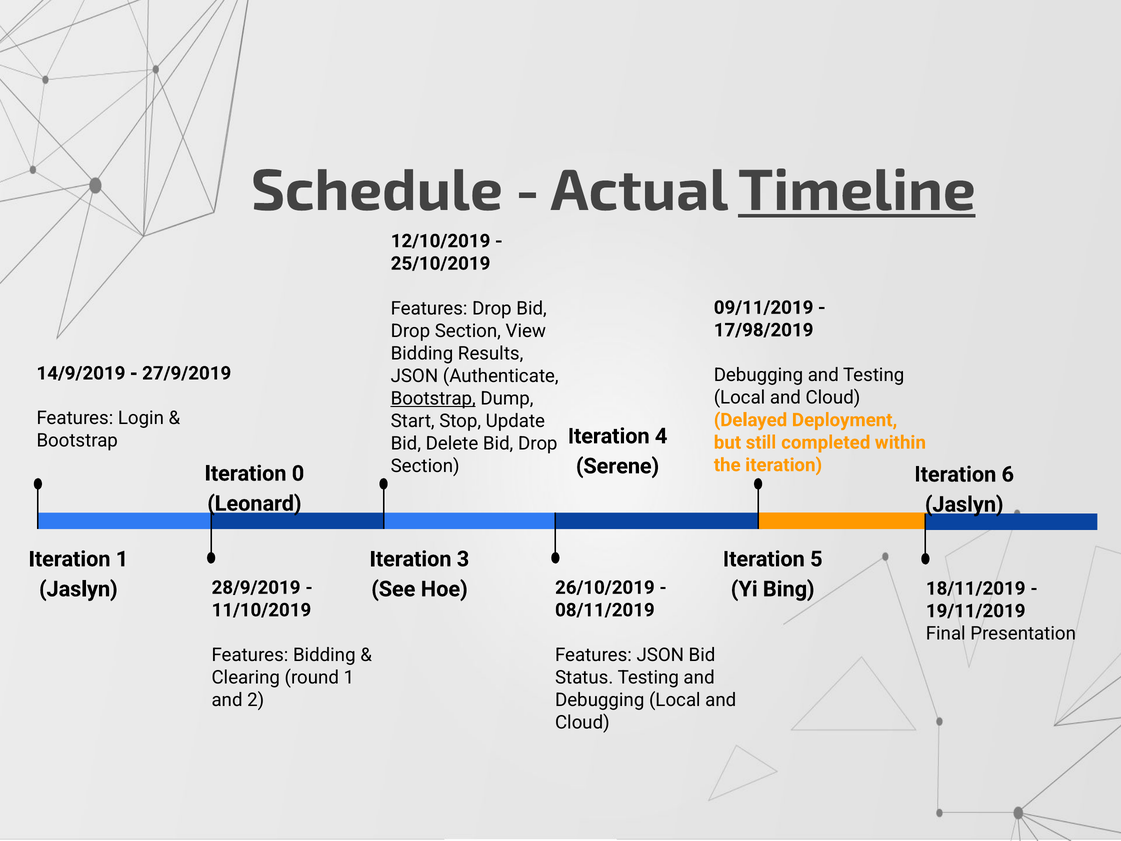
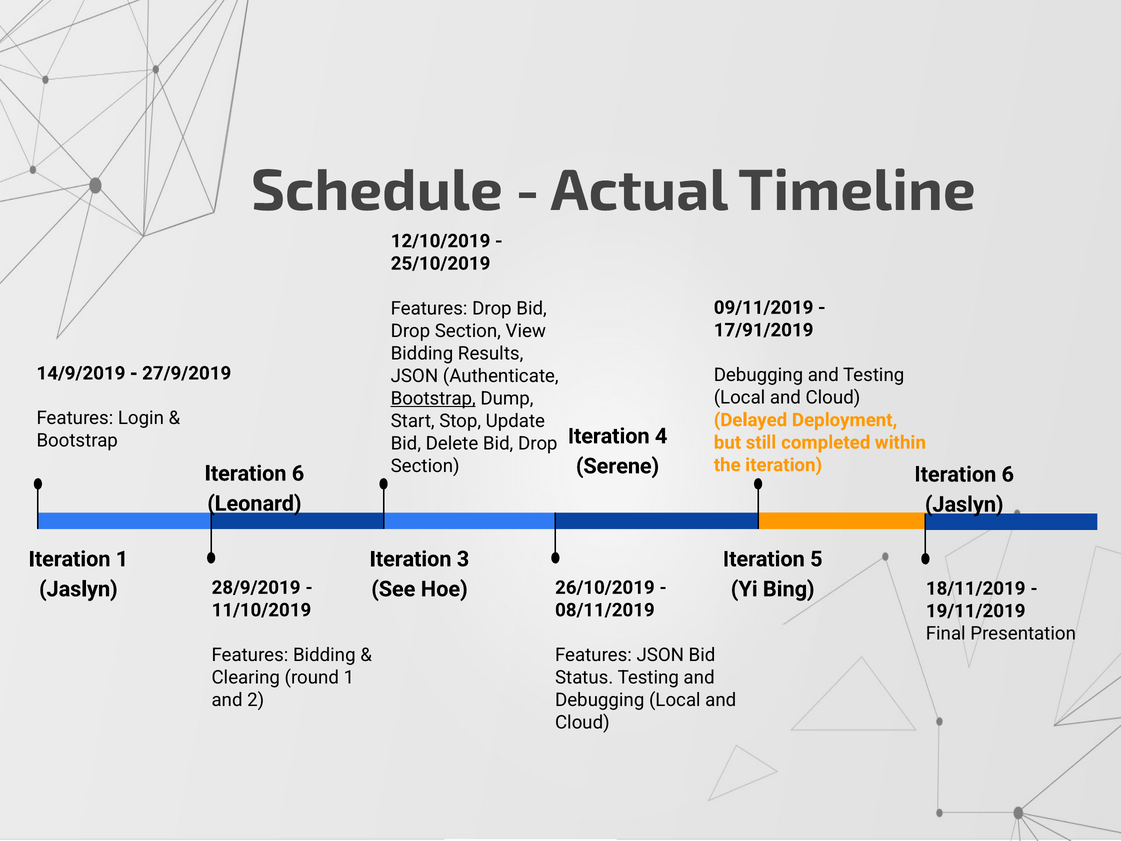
Timeline underline: present -> none
17/98/2019: 17/98/2019 -> 17/91/2019
0 at (298, 473): 0 -> 6
